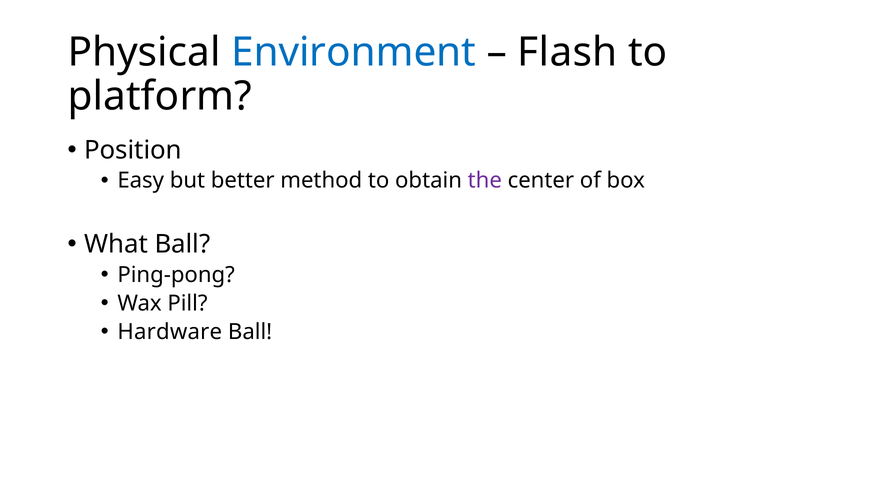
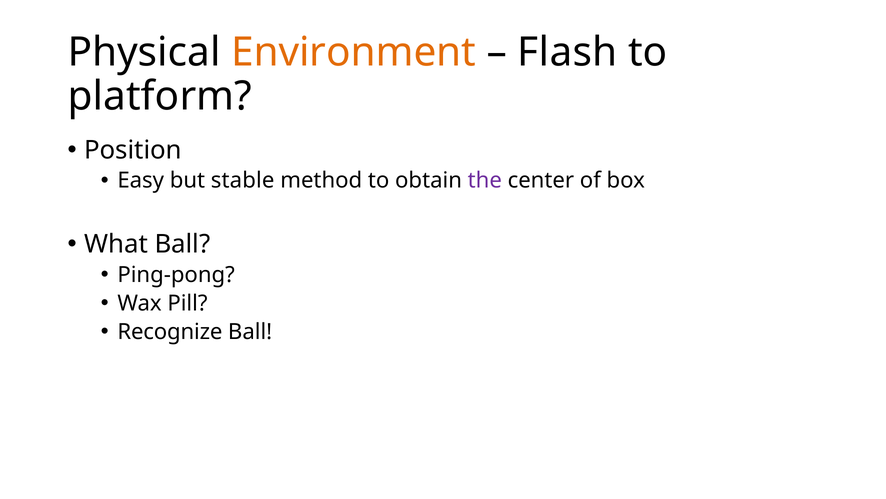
Environment colour: blue -> orange
better: better -> stable
Hardware: Hardware -> Recognize
